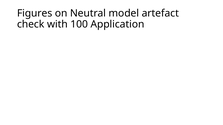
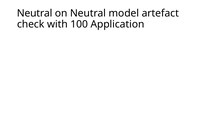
Figures at (35, 13): Figures -> Neutral
